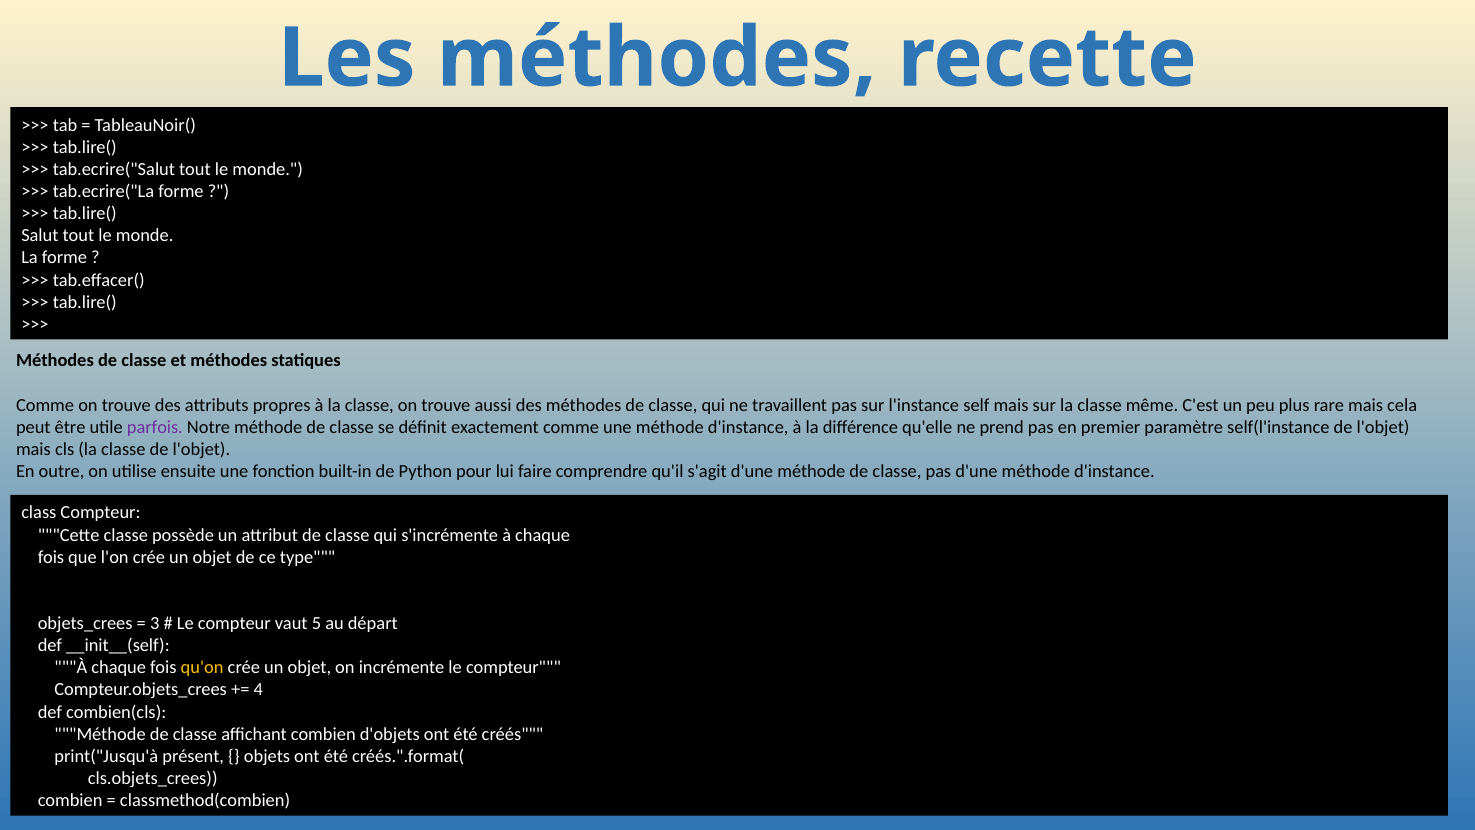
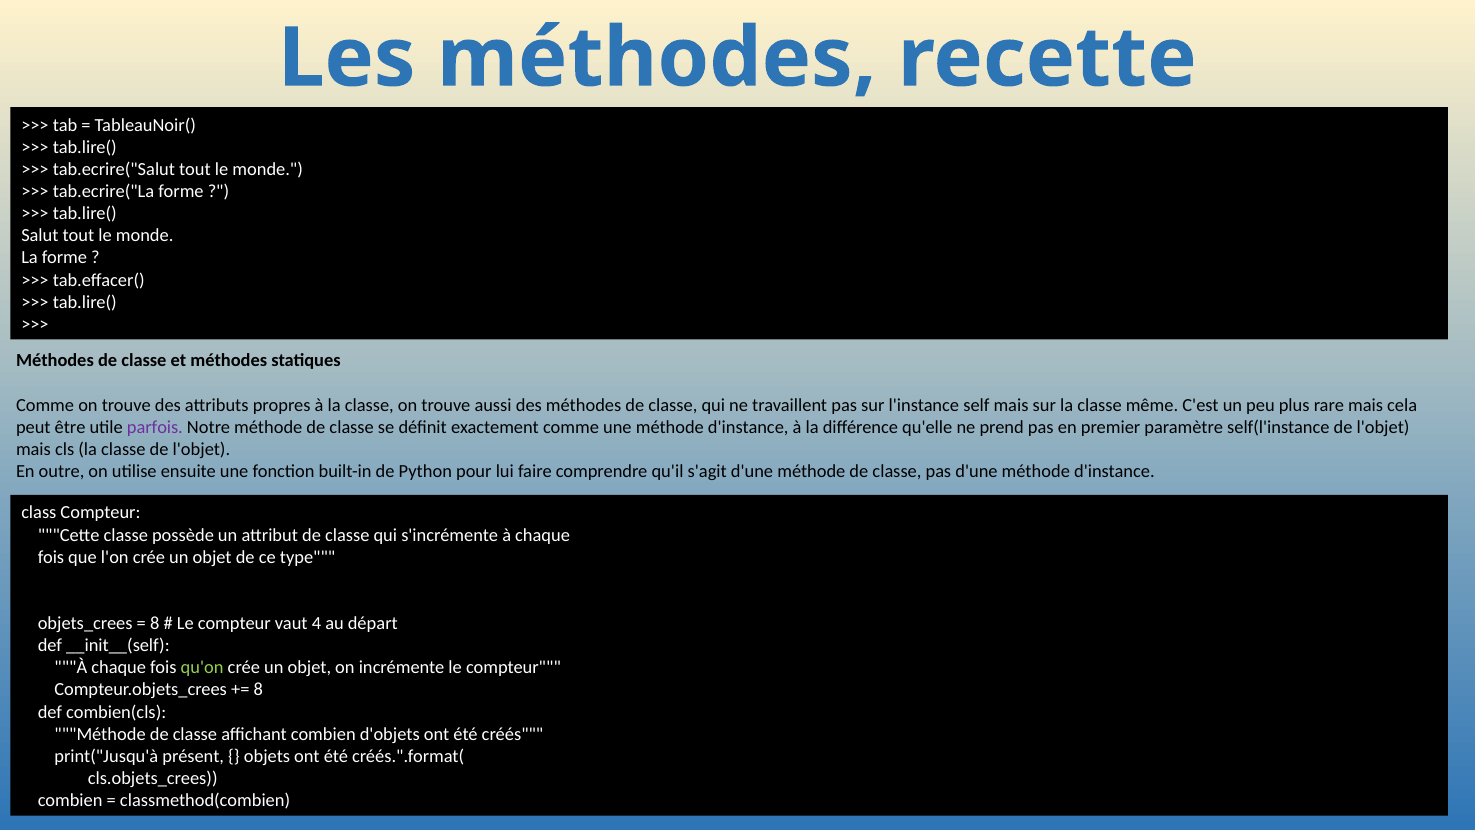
3 at (155, 623): 3 -> 8
5: 5 -> 4
qu'on colour: yellow -> light green
4 at (258, 690): 4 -> 8
